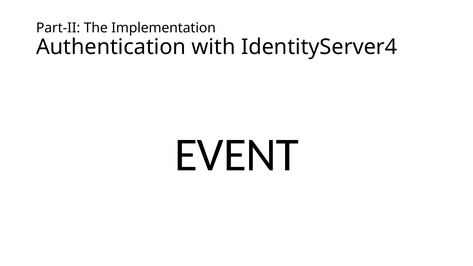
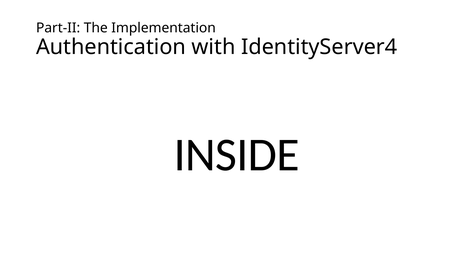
EVENT: EVENT -> INSIDE
